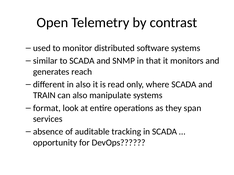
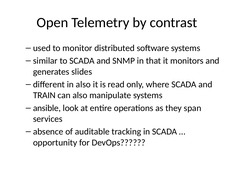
reach: reach -> slides
format: format -> ansible
